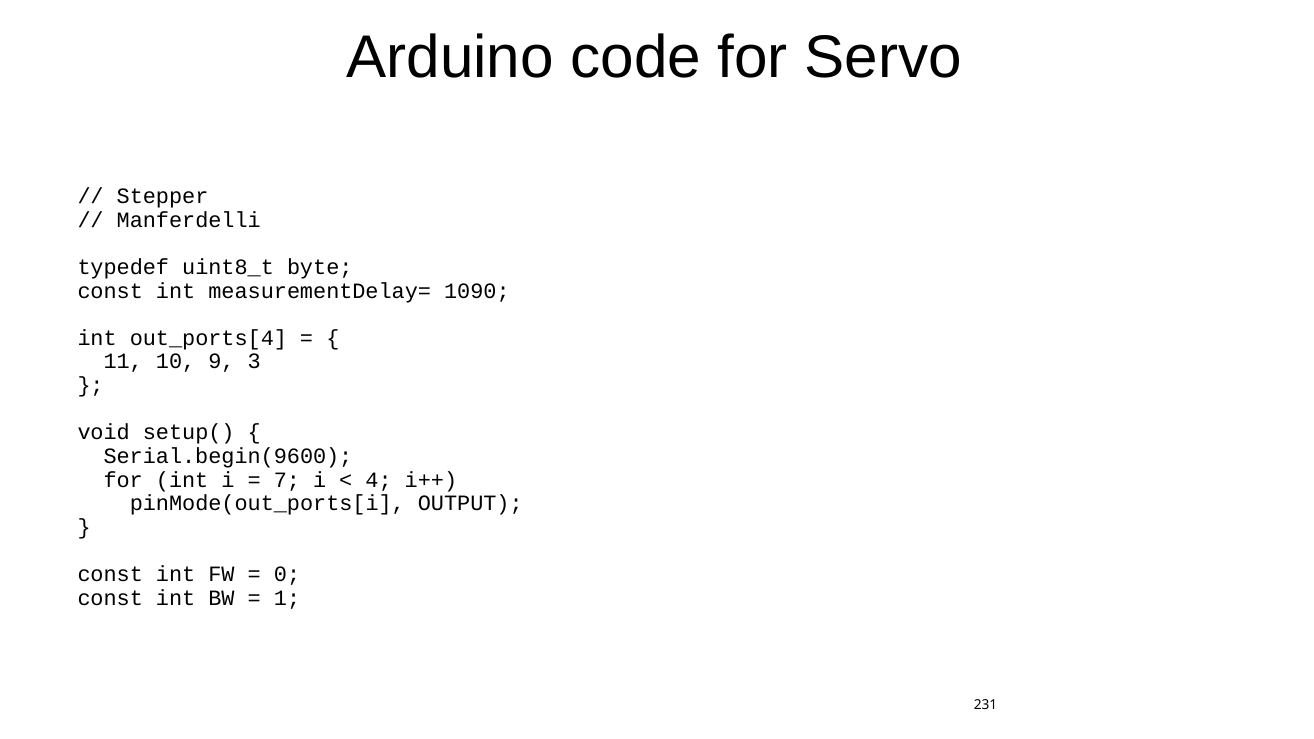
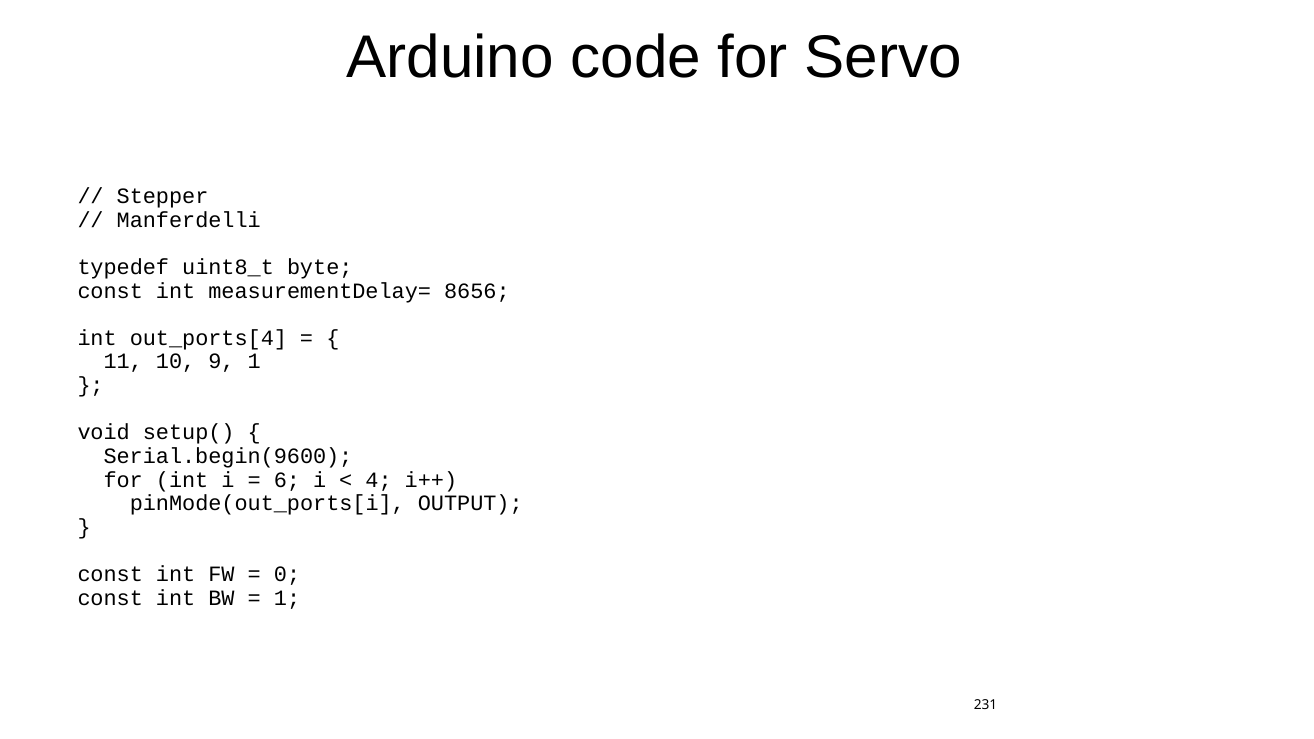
1090: 1090 -> 8656
9 3: 3 -> 1
7: 7 -> 6
